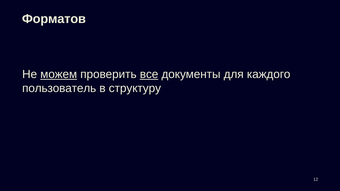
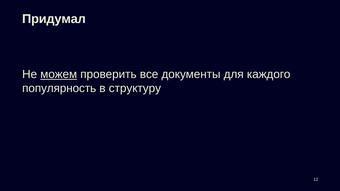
Форматов: Форматов -> Придумал
все underline: present -> none
пользователь: пользователь -> популярность
